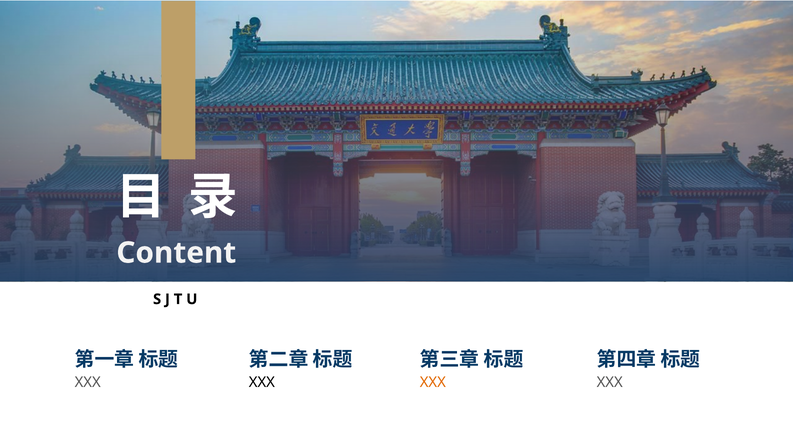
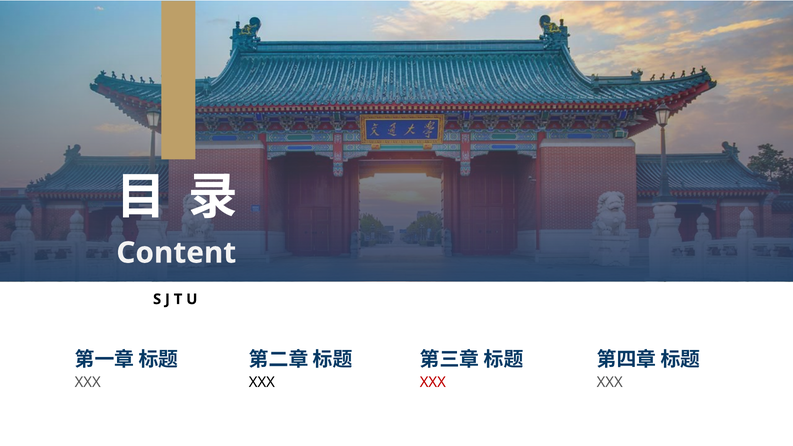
XXX at (433, 382) colour: orange -> red
